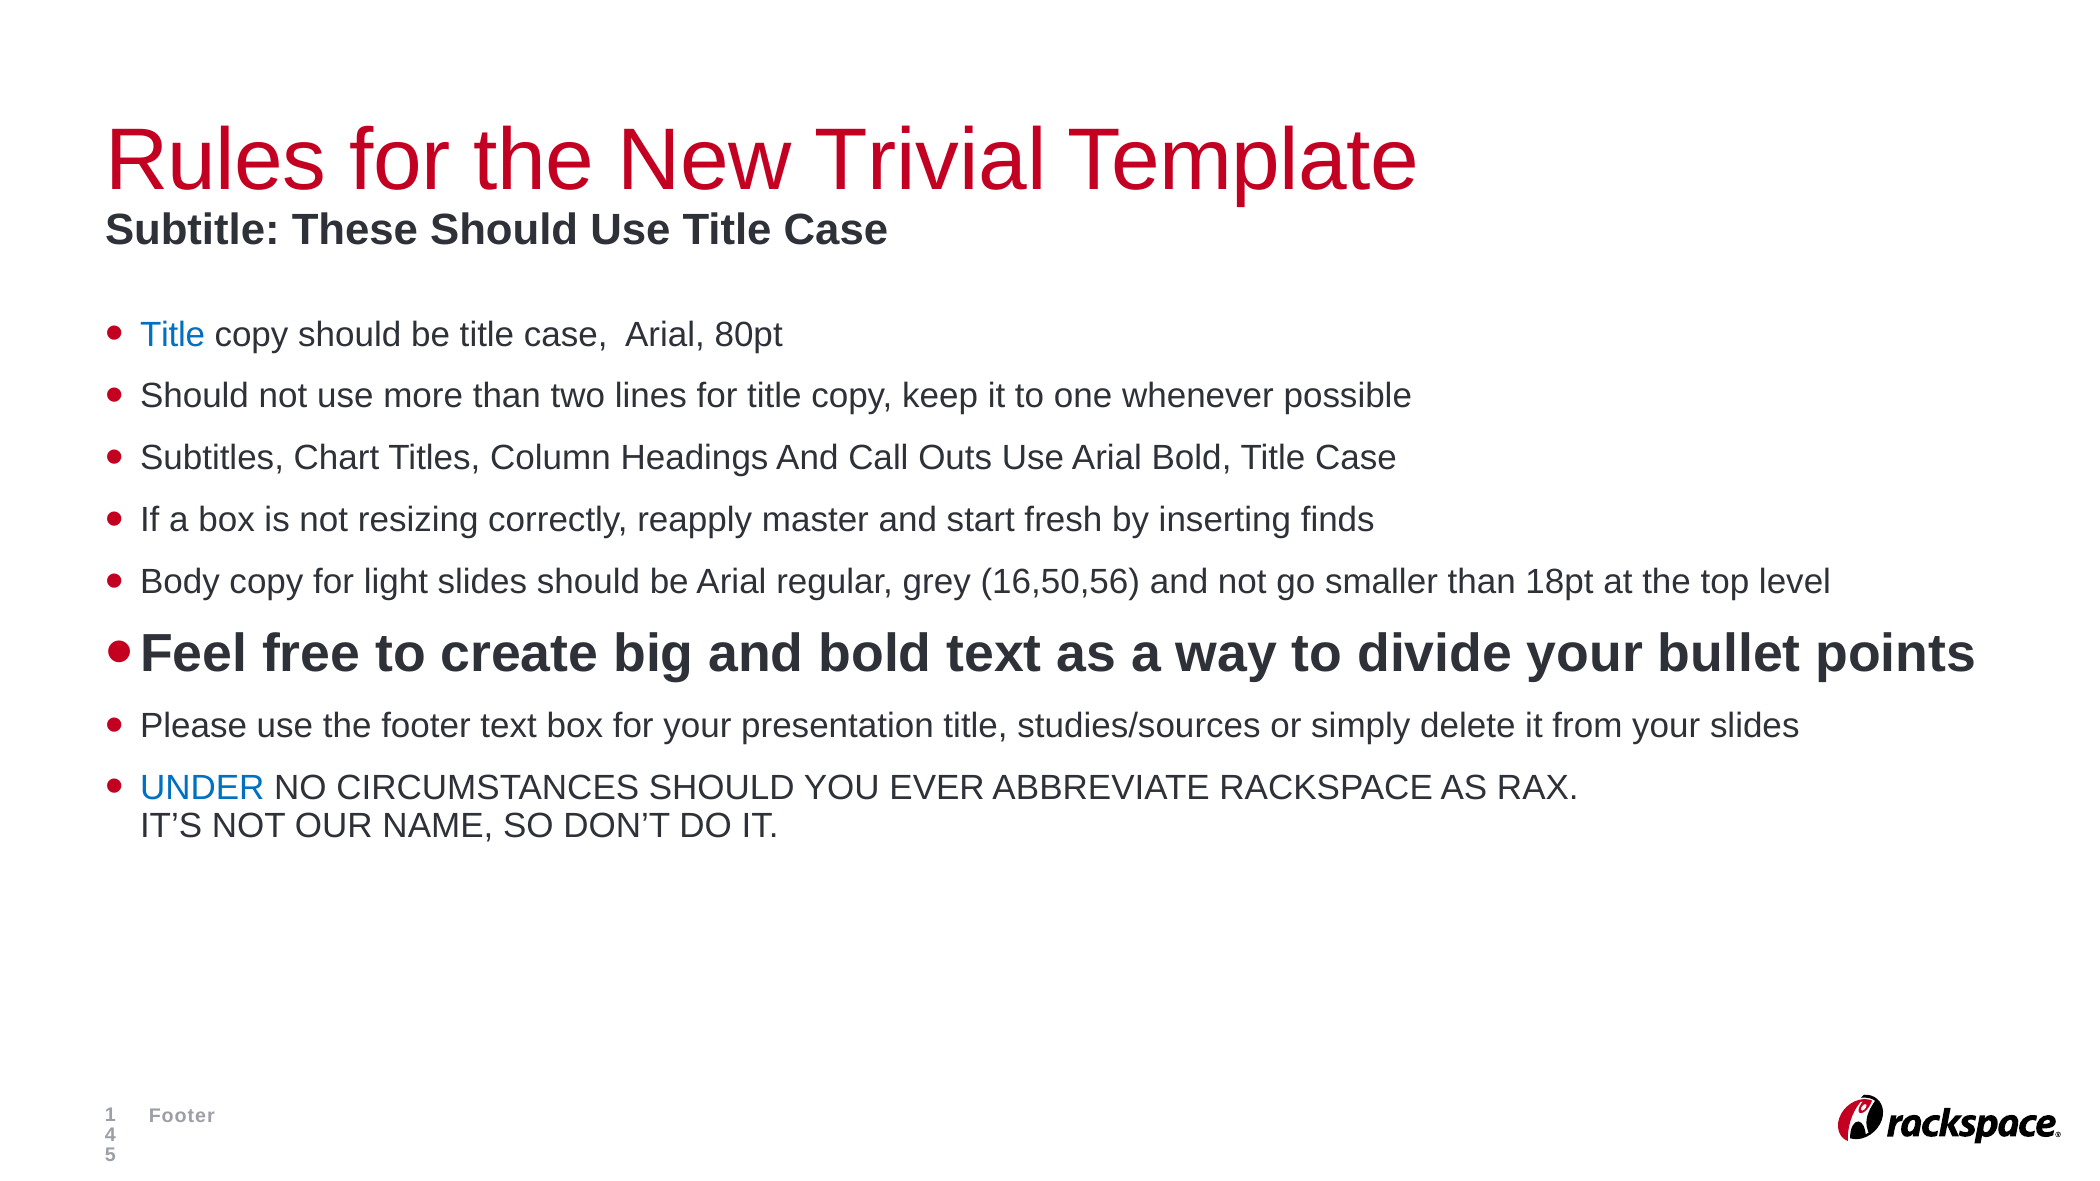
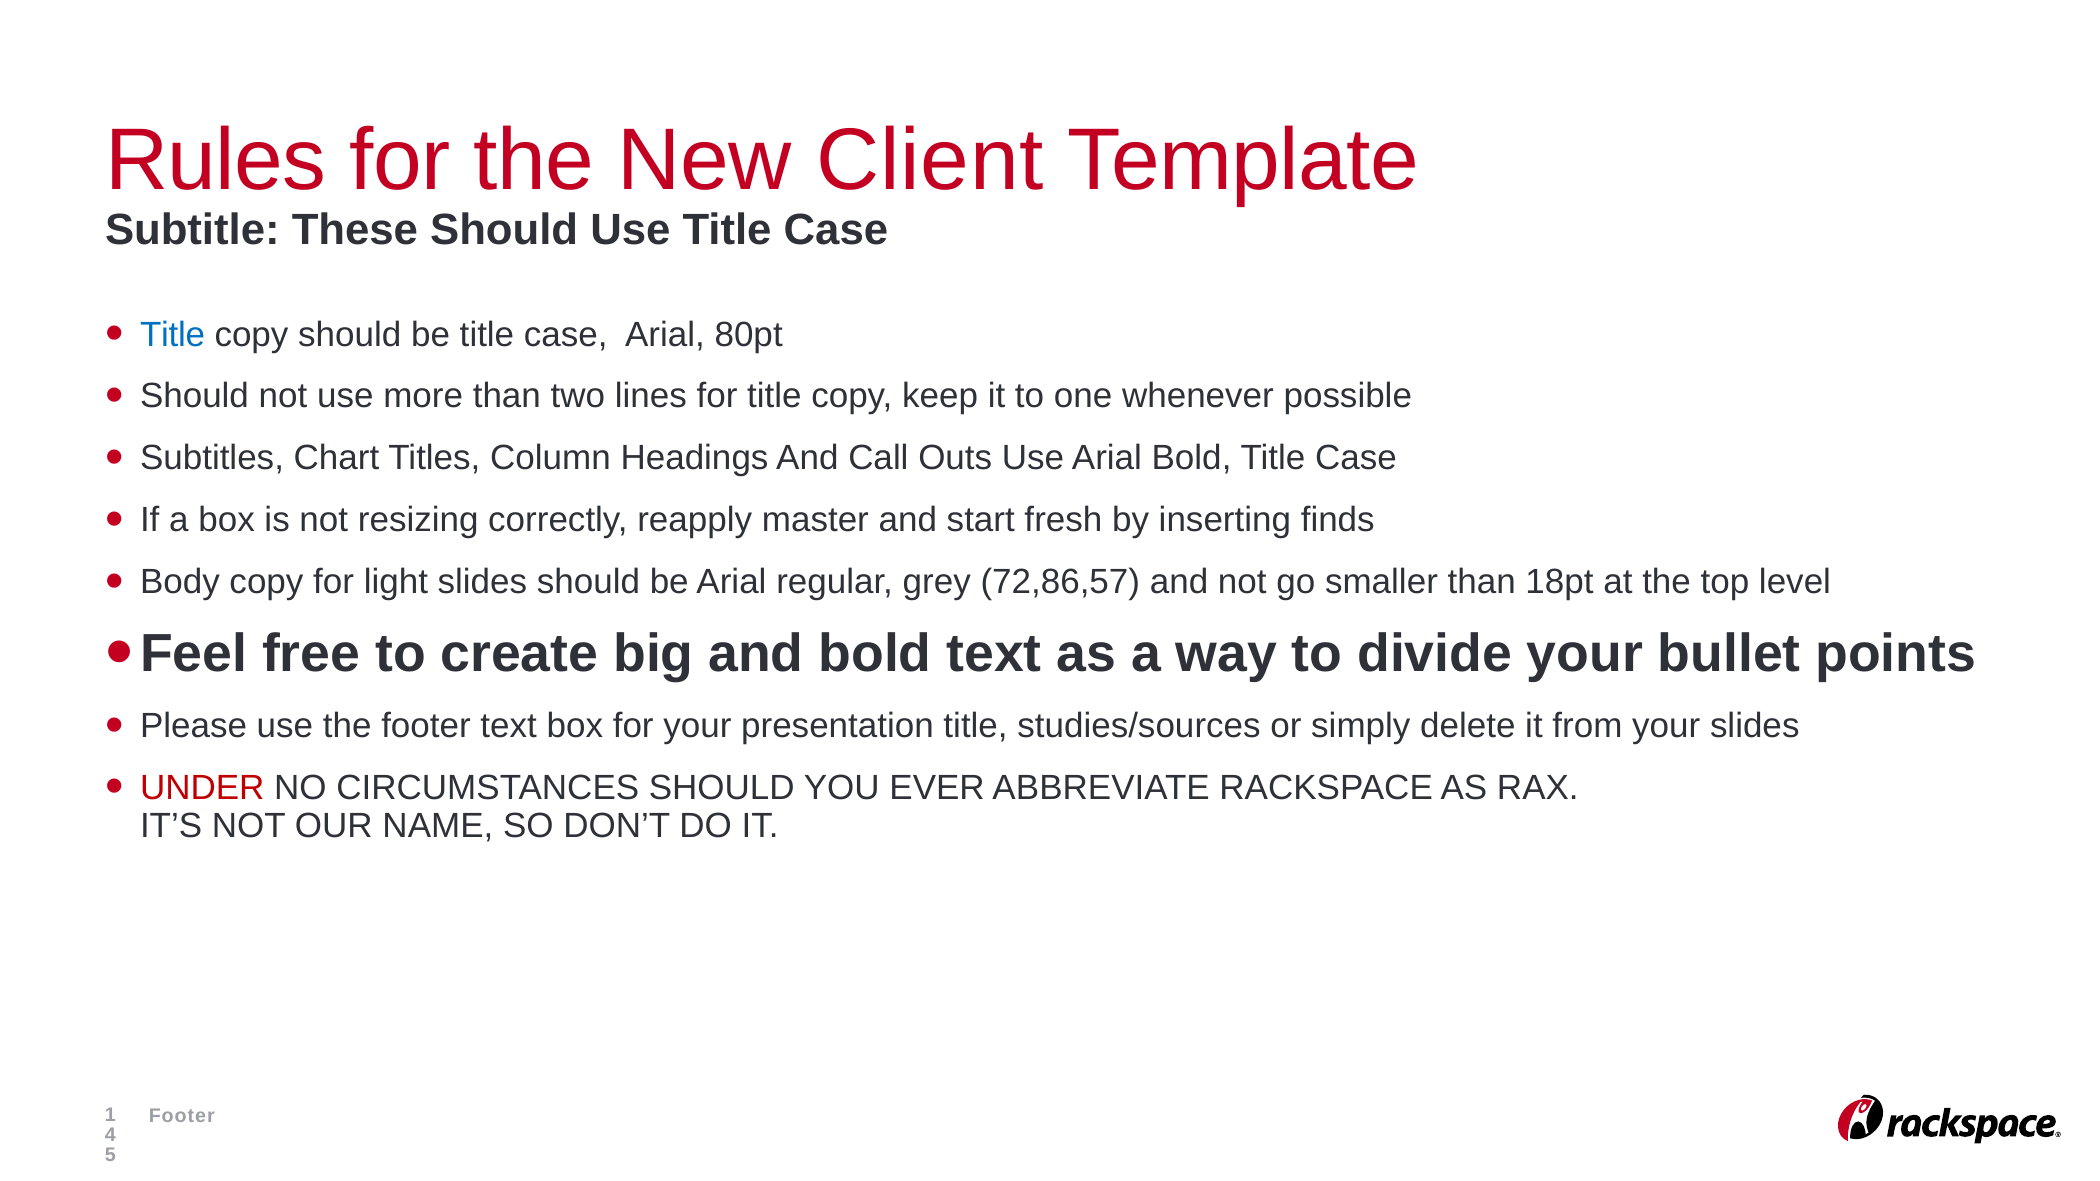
Trivial: Trivial -> Client
16,50,56: 16,50,56 -> 72,86,57
UNDER colour: blue -> red
